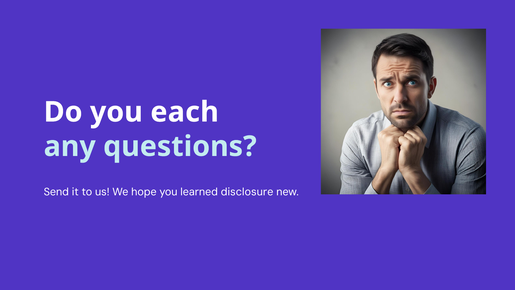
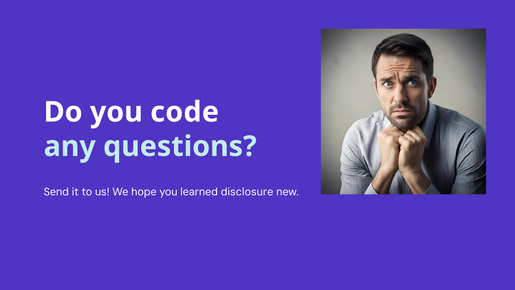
each: each -> code
